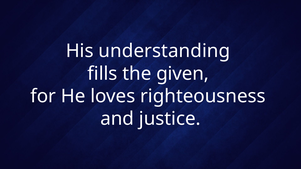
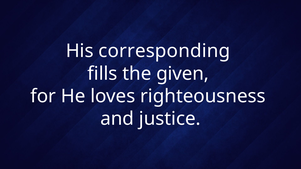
understanding: understanding -> corresponding
